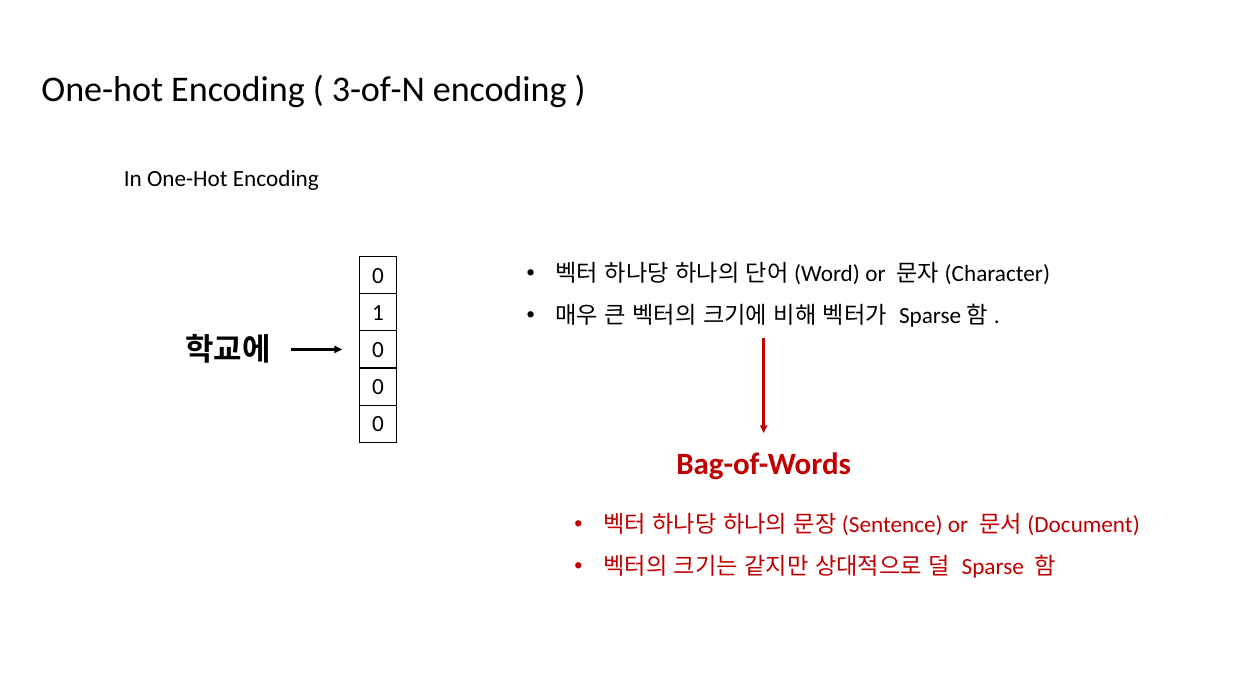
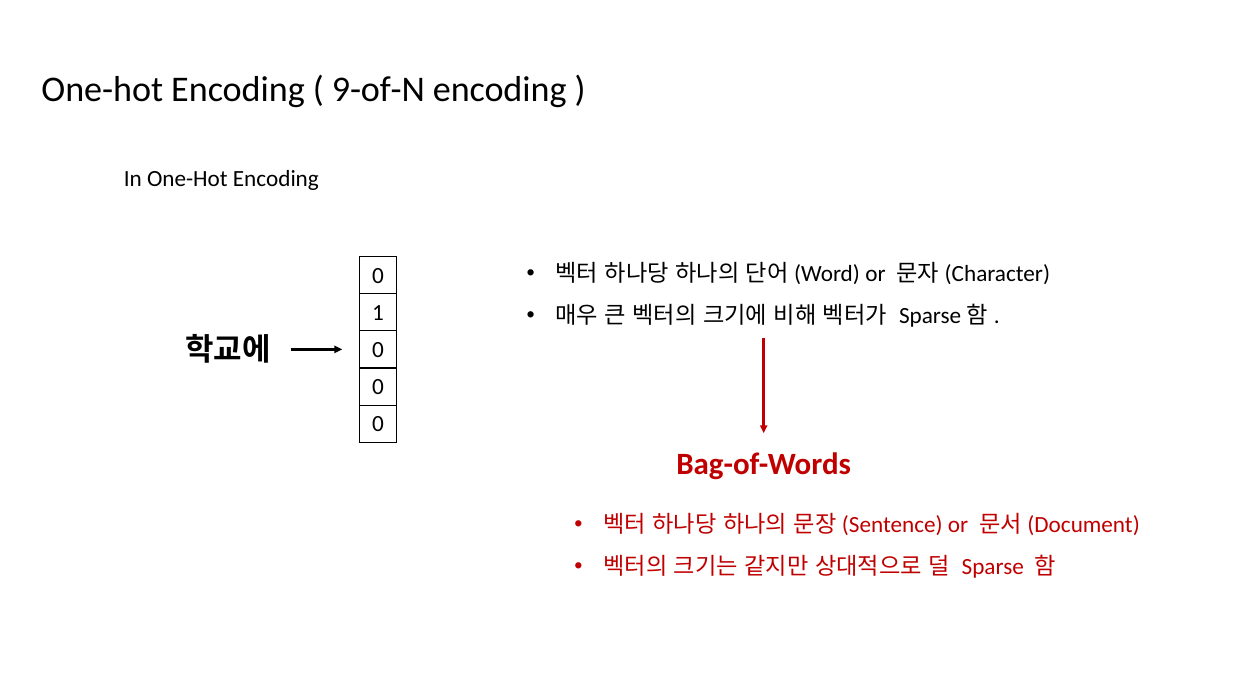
3-of-N: 3-of-N -> 9-of-N
